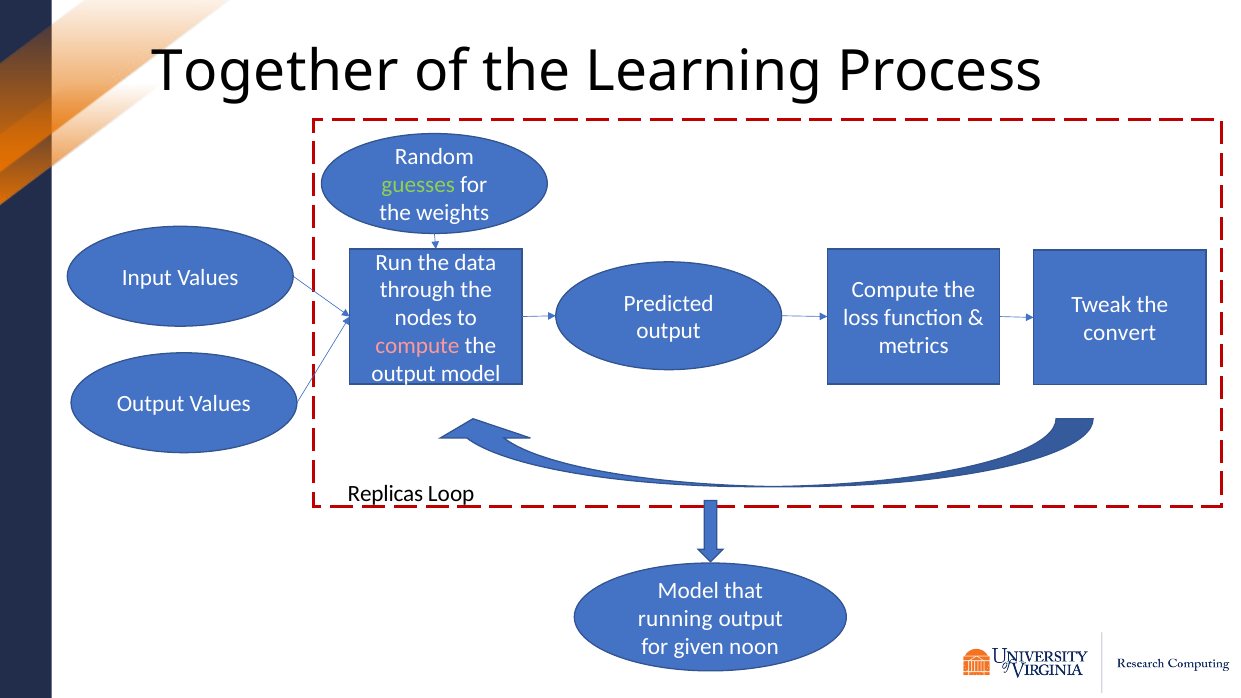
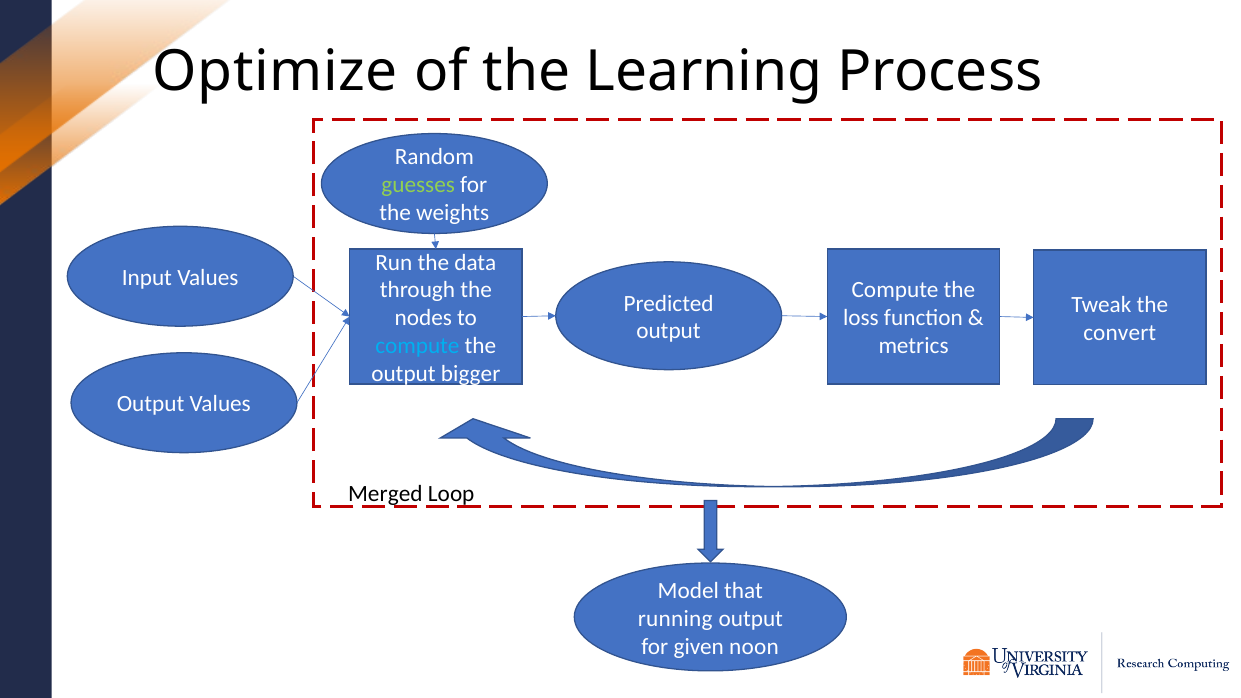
Together: Together -> Optimize
compute at (417, 346) colour: pink -> light blue
output model: model -> bigger
Replicas: Replicas -> Merged
